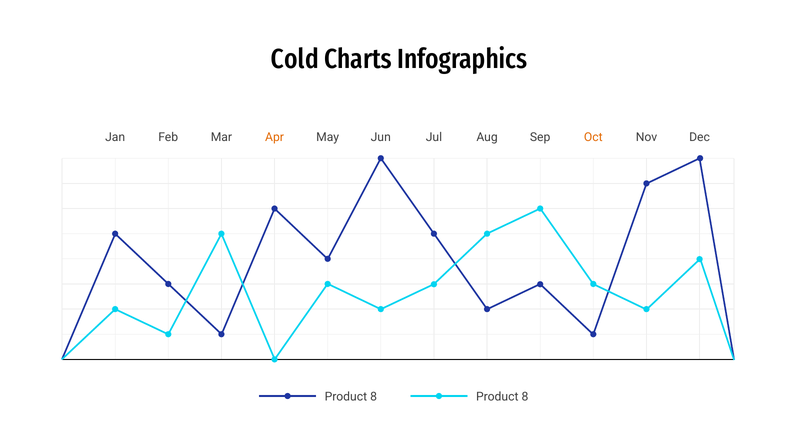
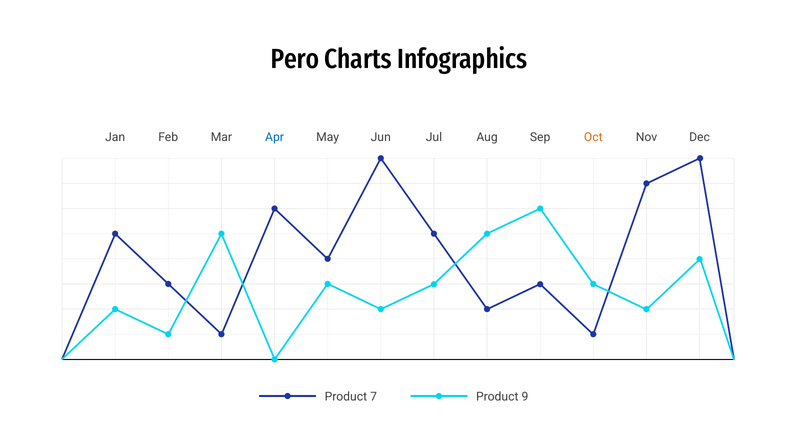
Cold: Cold -> Pero
Apr colour: orange -> blue
8 at (374, 397): 8 -> 7
8 at (525, 397): 8 -> 9
